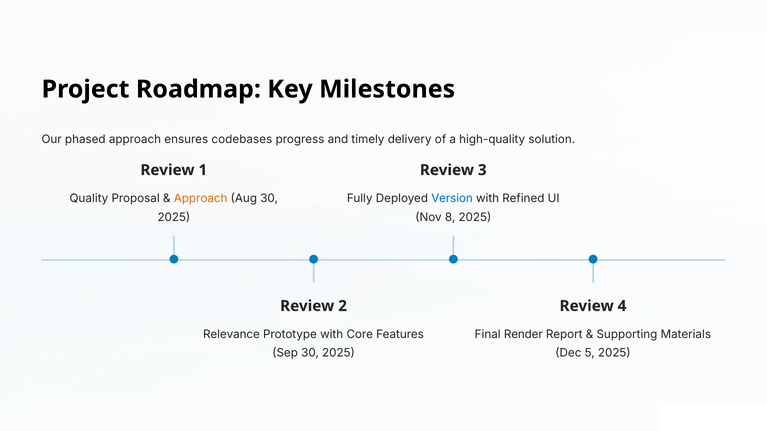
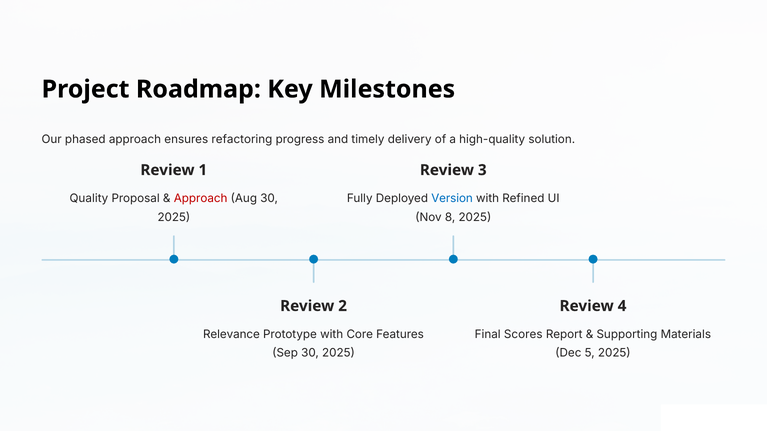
codebases: codebases -> refactoring
Approach at (201, 198) colour: orange -> red
Render: Render -> Scores
